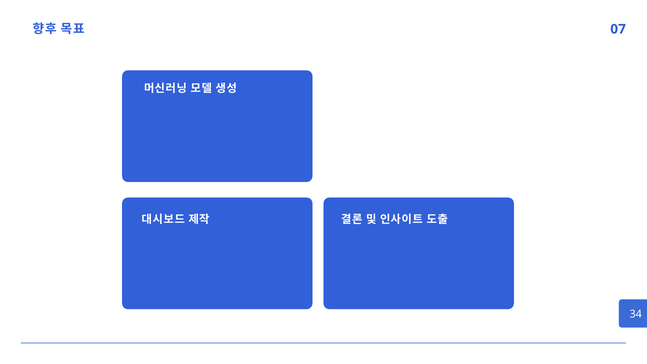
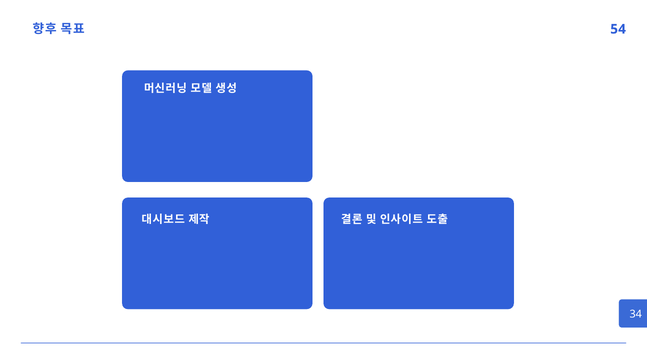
07: 07 -> 54
